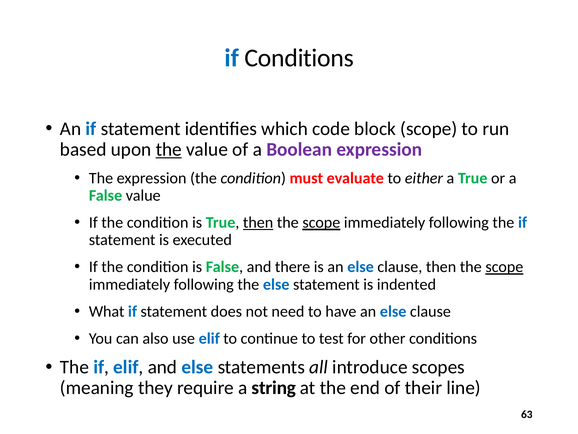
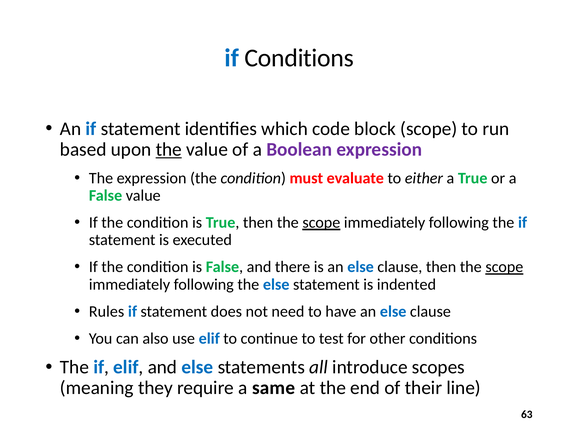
then at (258, 222) underline: present -> none
What: What -> Rules
string: string -> same
